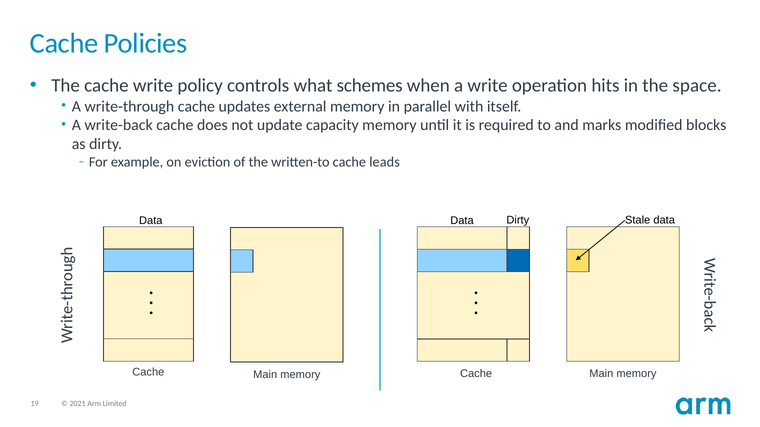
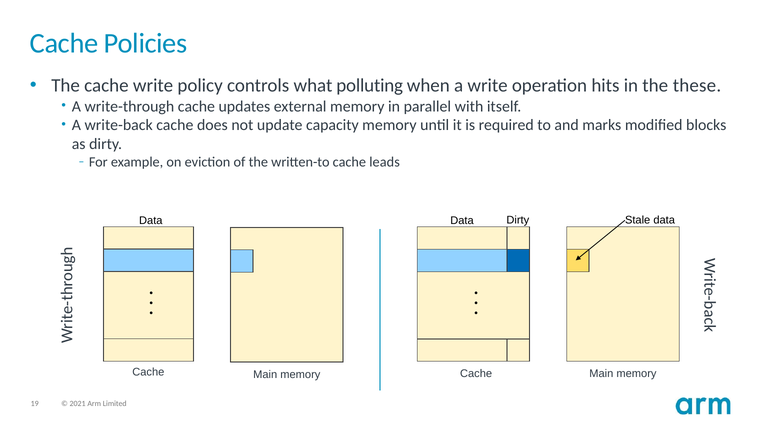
schemes: schemes -> polluting
space: space -> these
